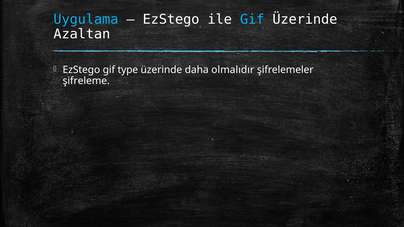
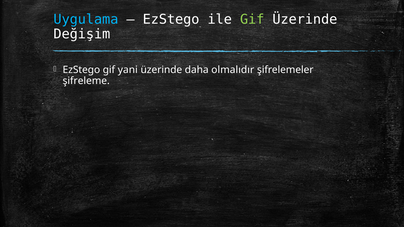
Gif at (252, 19) colour: light blue -> light green
Azaltan: Azaltan -> Değişim
type: type -> yani
